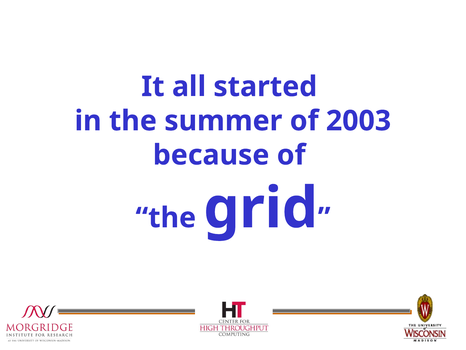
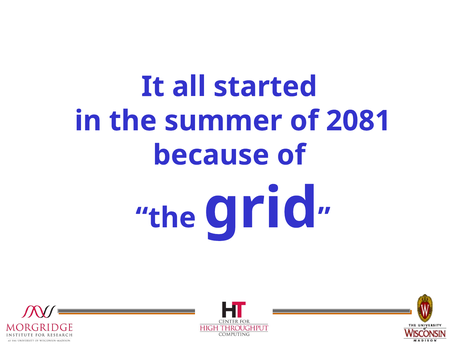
2003: 2003 -> 2081
